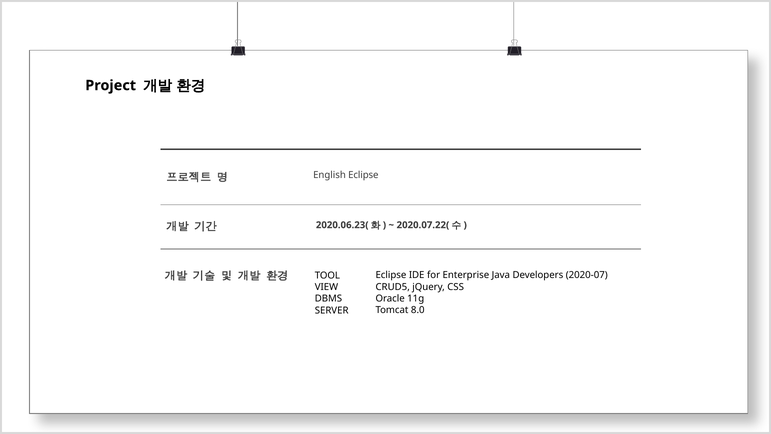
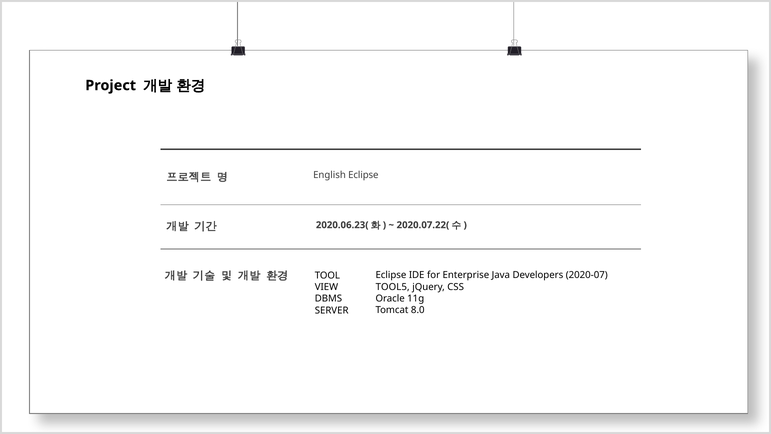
CRUD5: CRUD5 -> TOOL5
